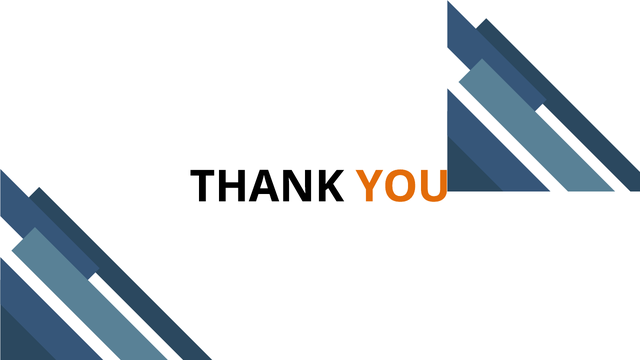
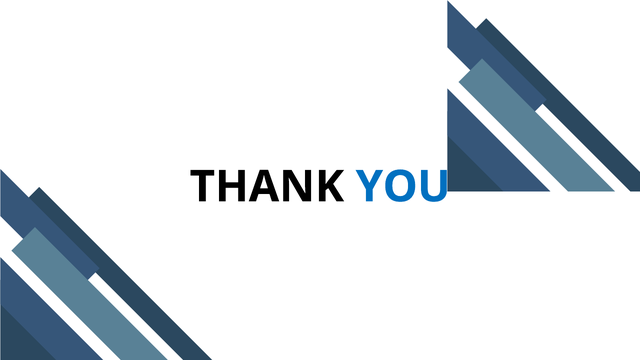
YOU colour: orange -> blue
